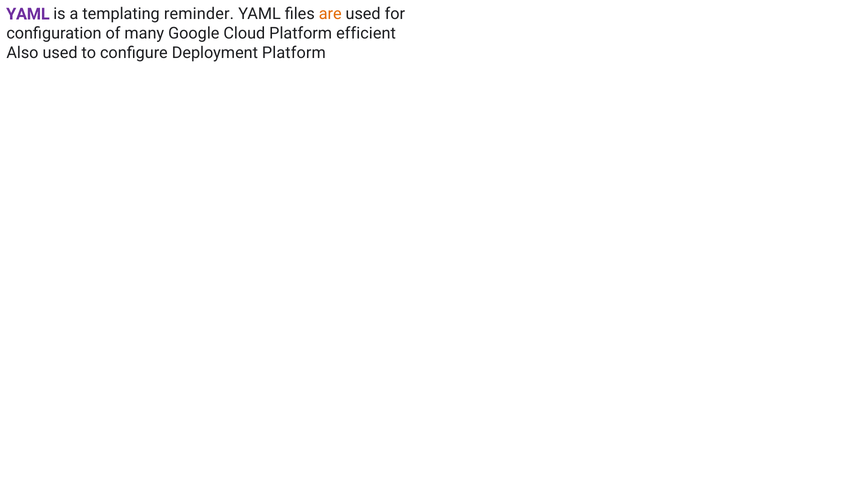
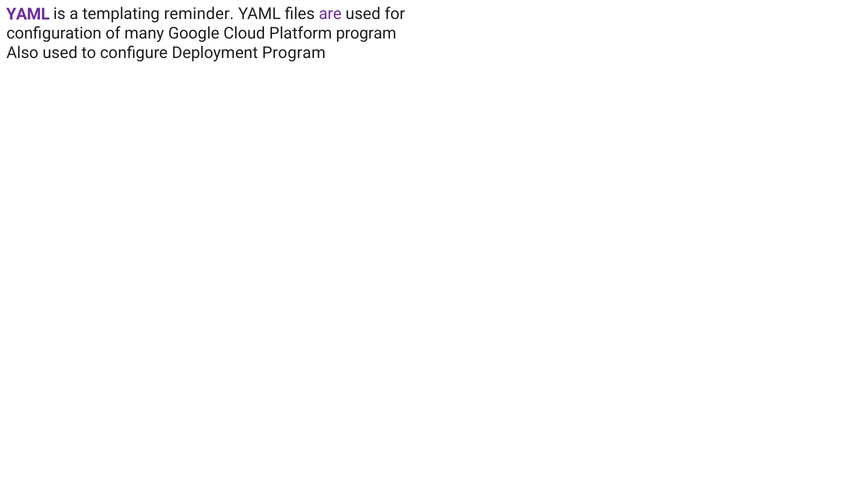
are colour: orange -> purple
Platform efficient: efficient -> program
Deployment Platform: Platform -> Program
